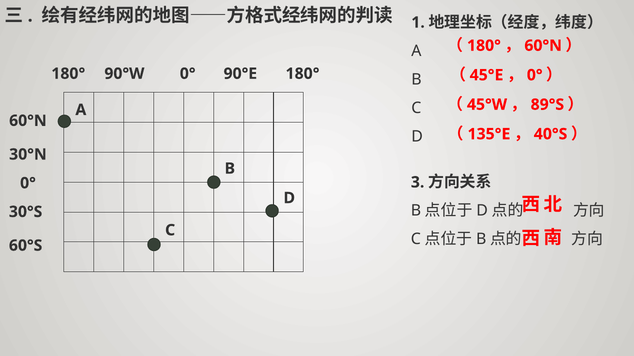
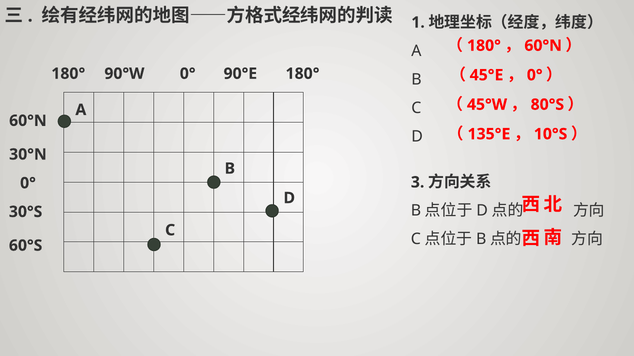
89°S: 89°S -> 80°S
40°S: 40°S -> 10°S
